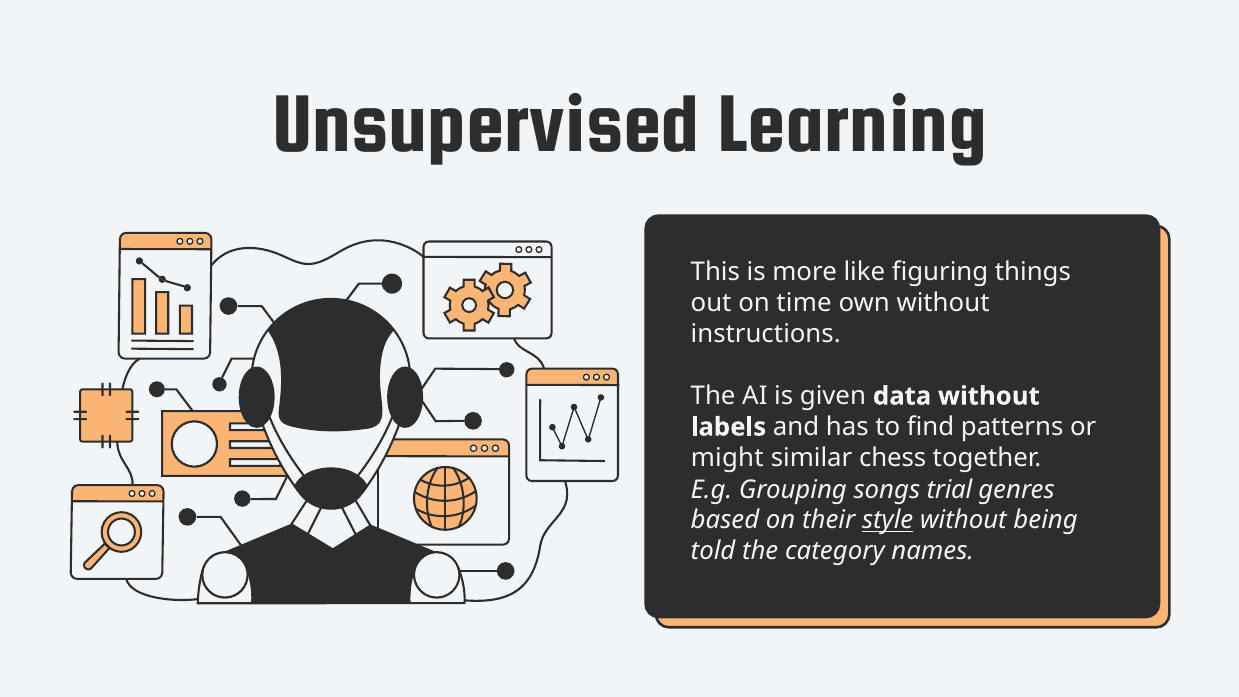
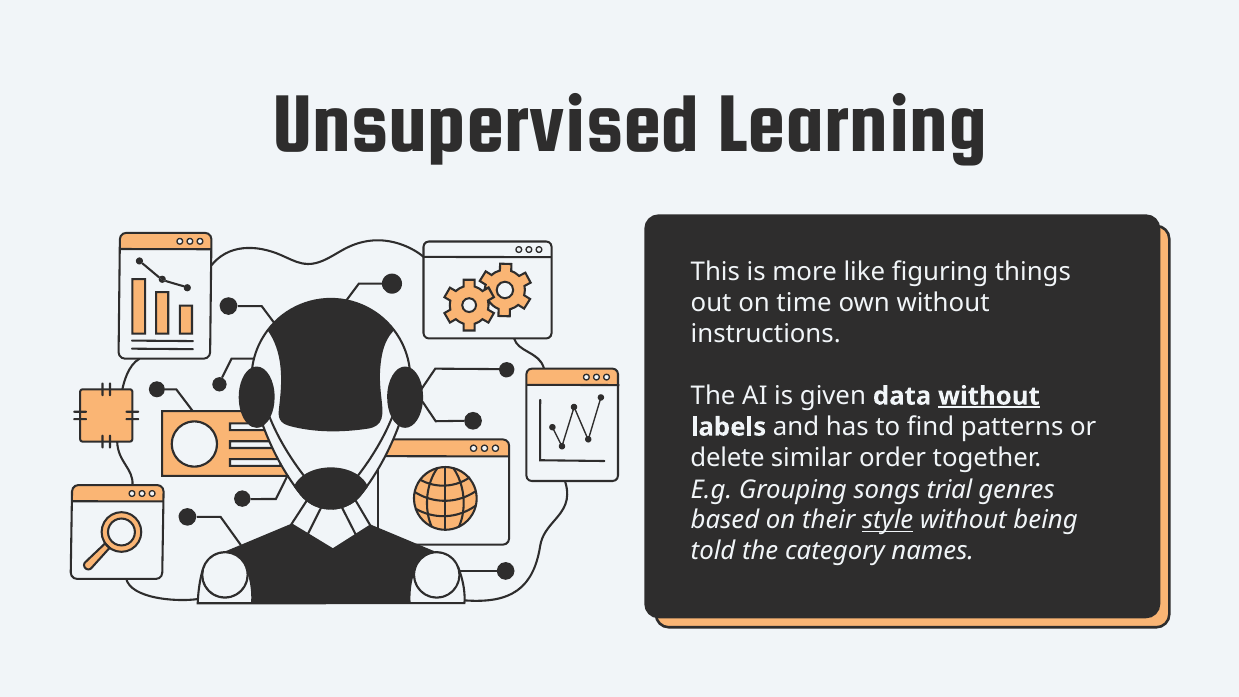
without at (989, 396) underline: none -> present
might: might -> delete
chess: chess -> order
